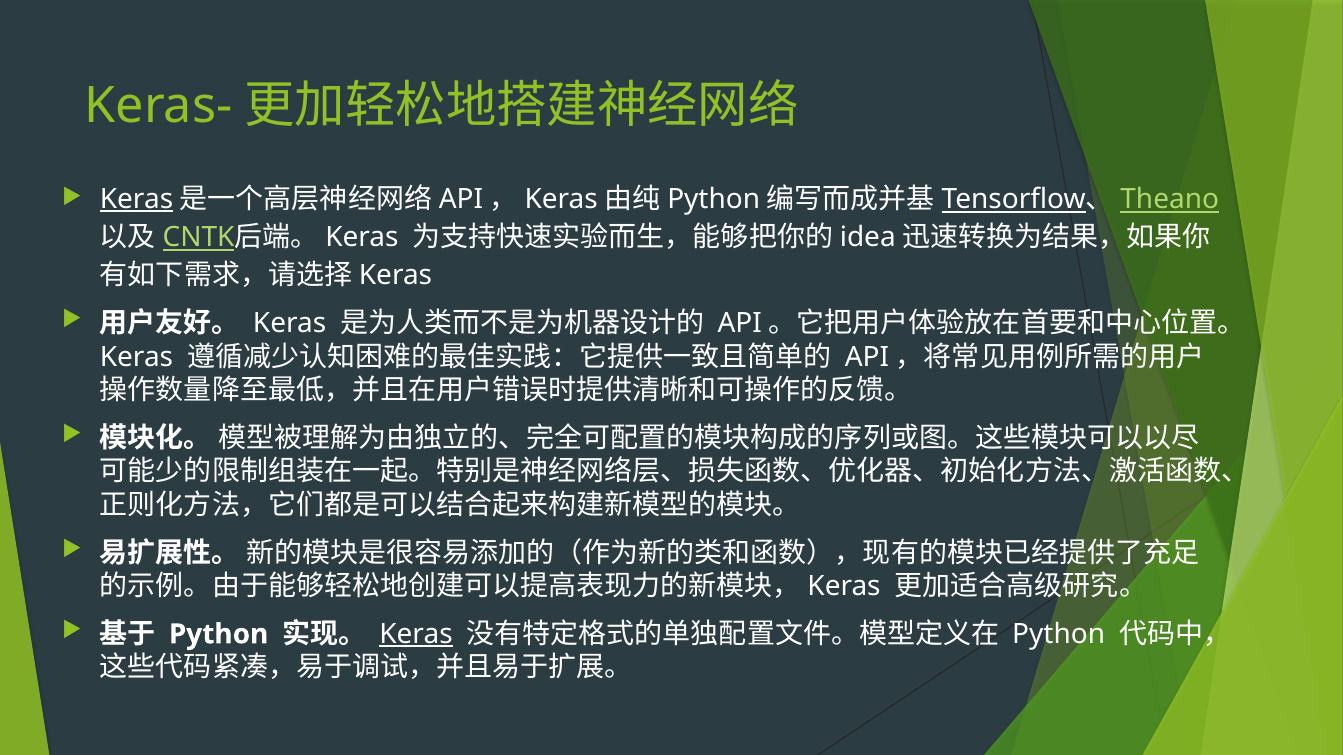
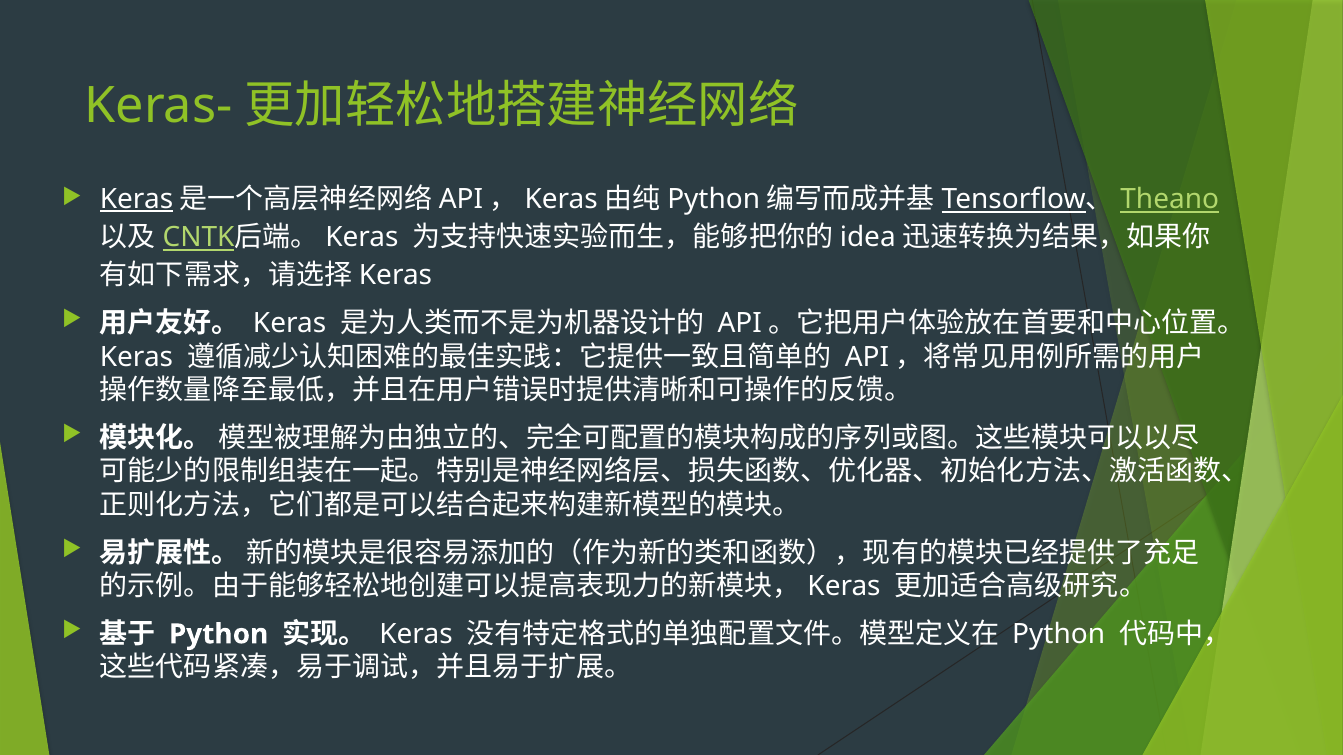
Keras at (416, 634) underline: present -> none
